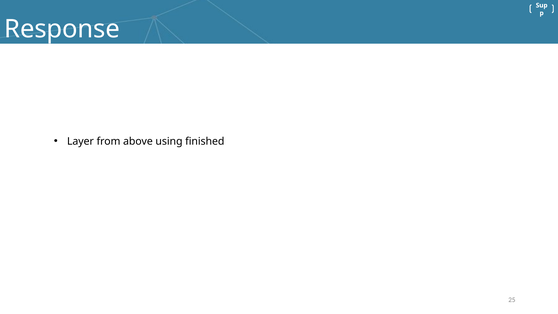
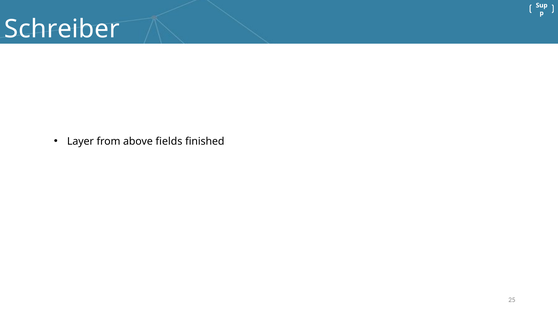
Response: Response -> Schreiber
using: using -> fields
